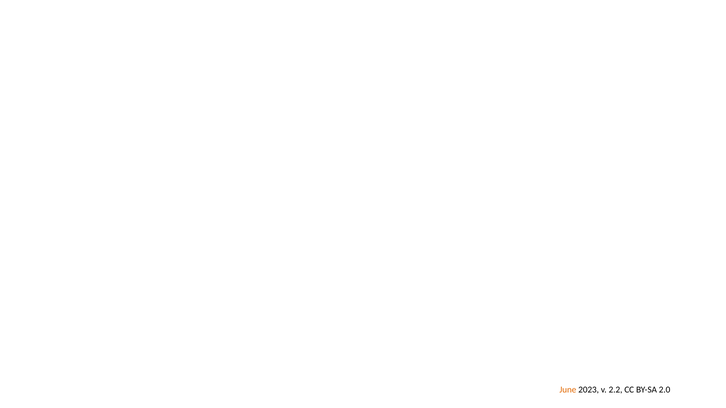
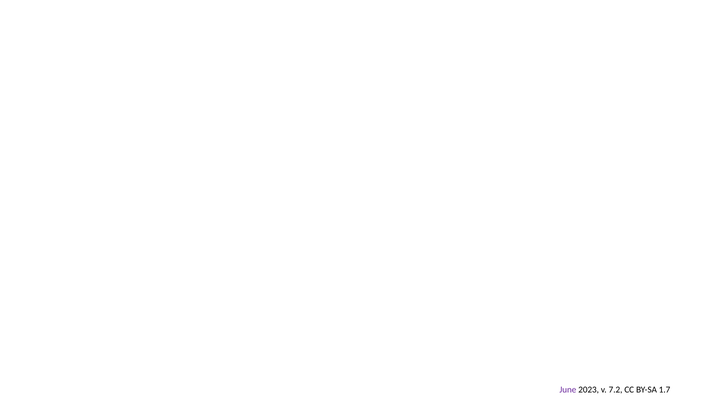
June colour: orange -> purple
2.2: 2.2 -> 7.2
2.0: 2.0 -> 1.7
